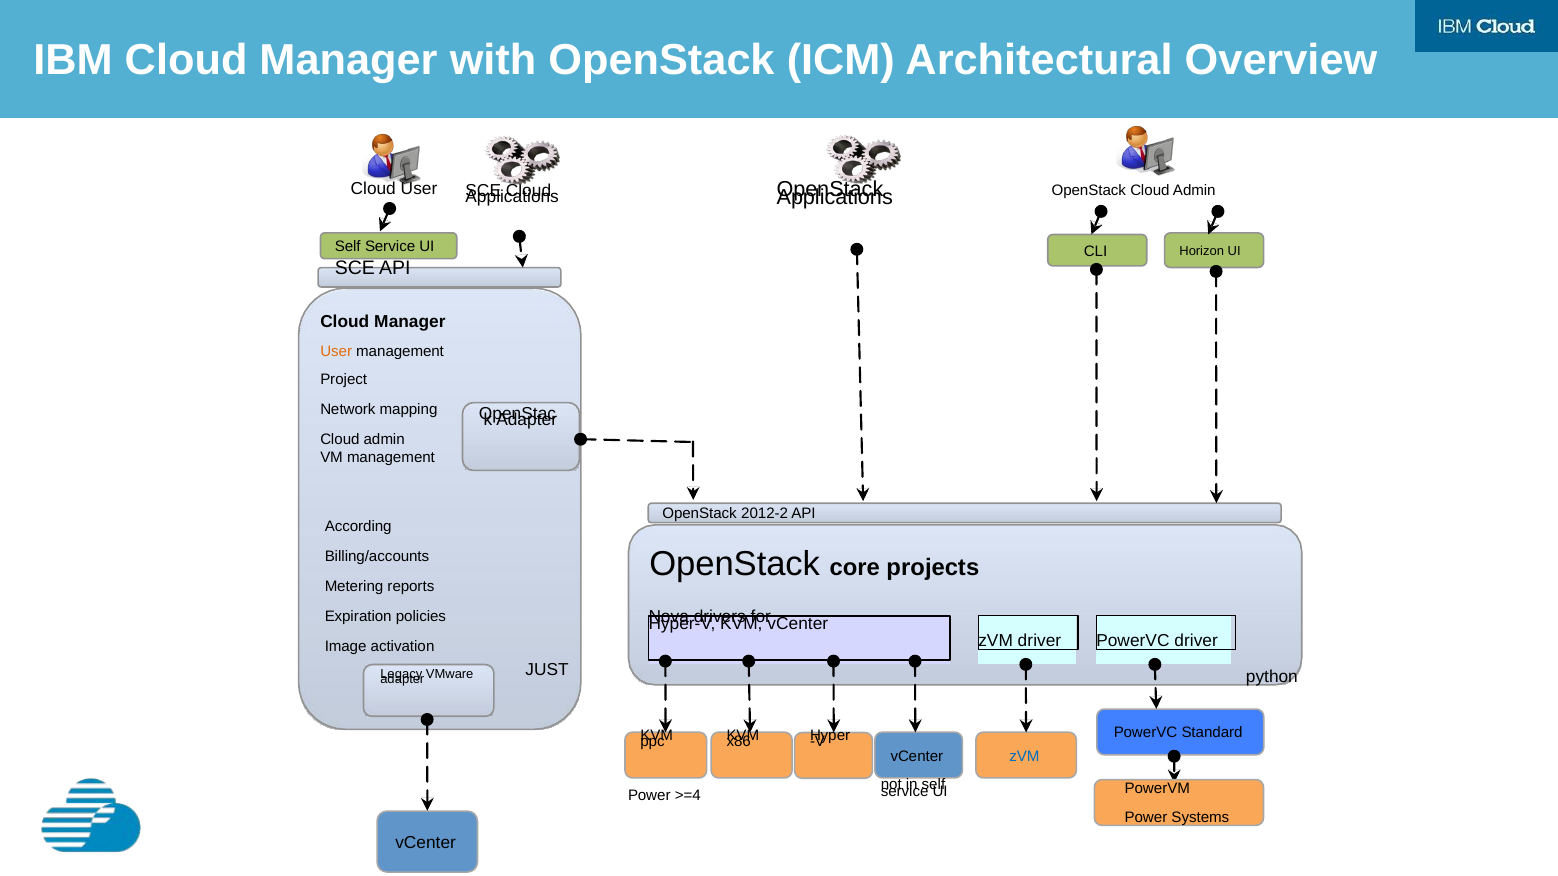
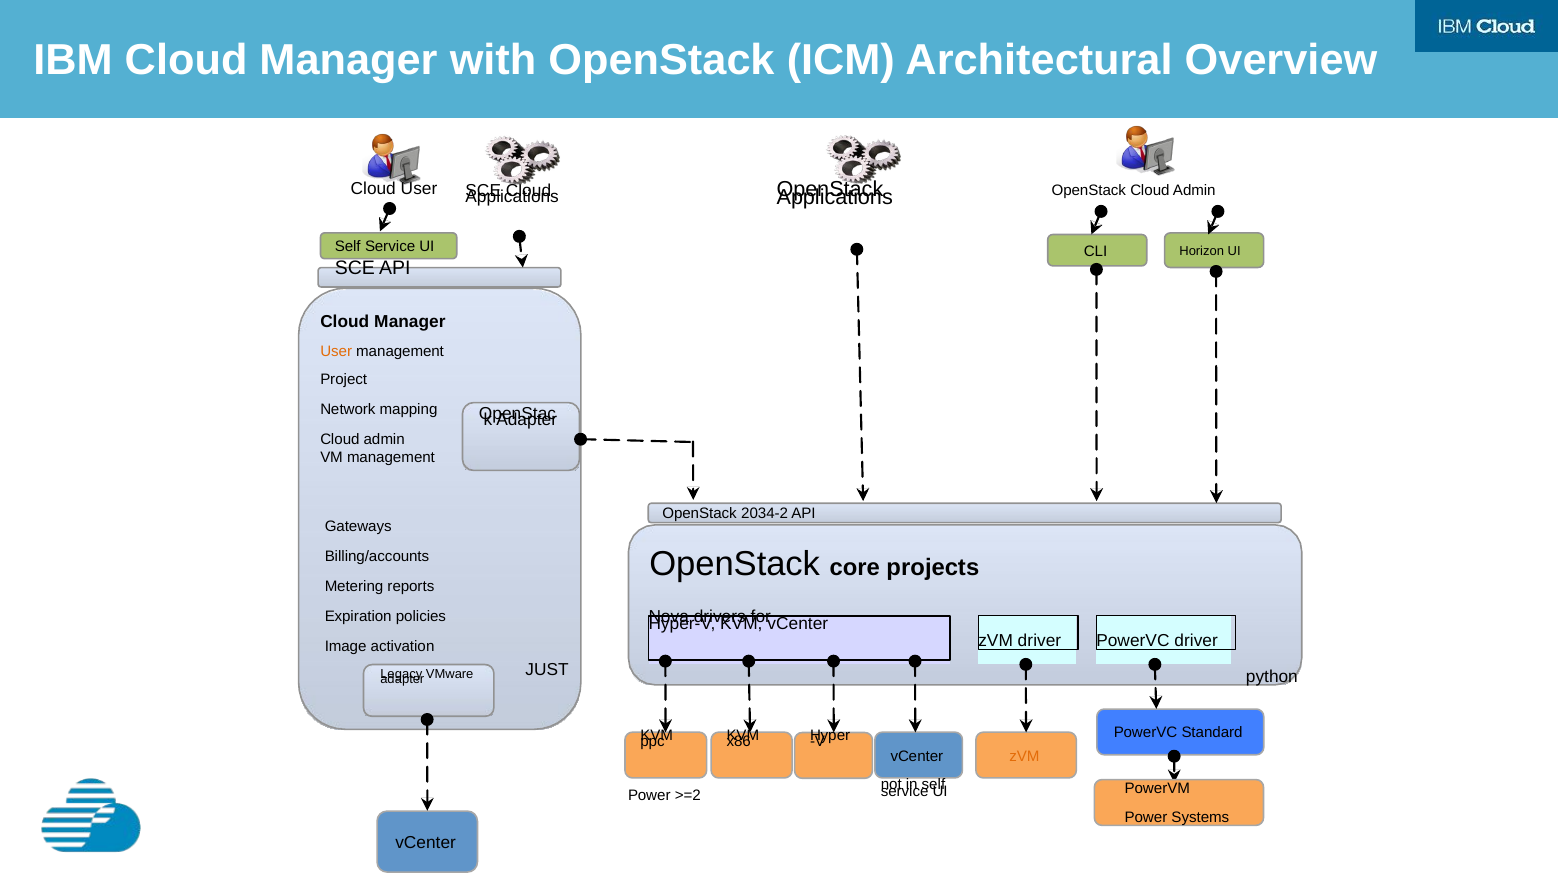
2012-2: 2012-2 -> 2034-2
According: According -> Gateways
zVM at (1024, 756) colour: blue -> orange
>=4: >=4 -> >=2
